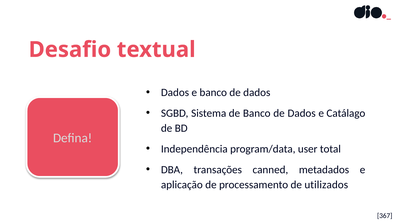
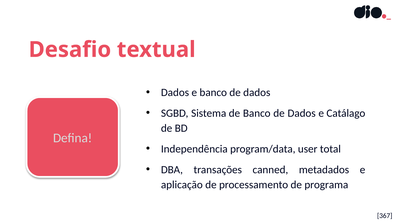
utilizados: utilizados -> programa
